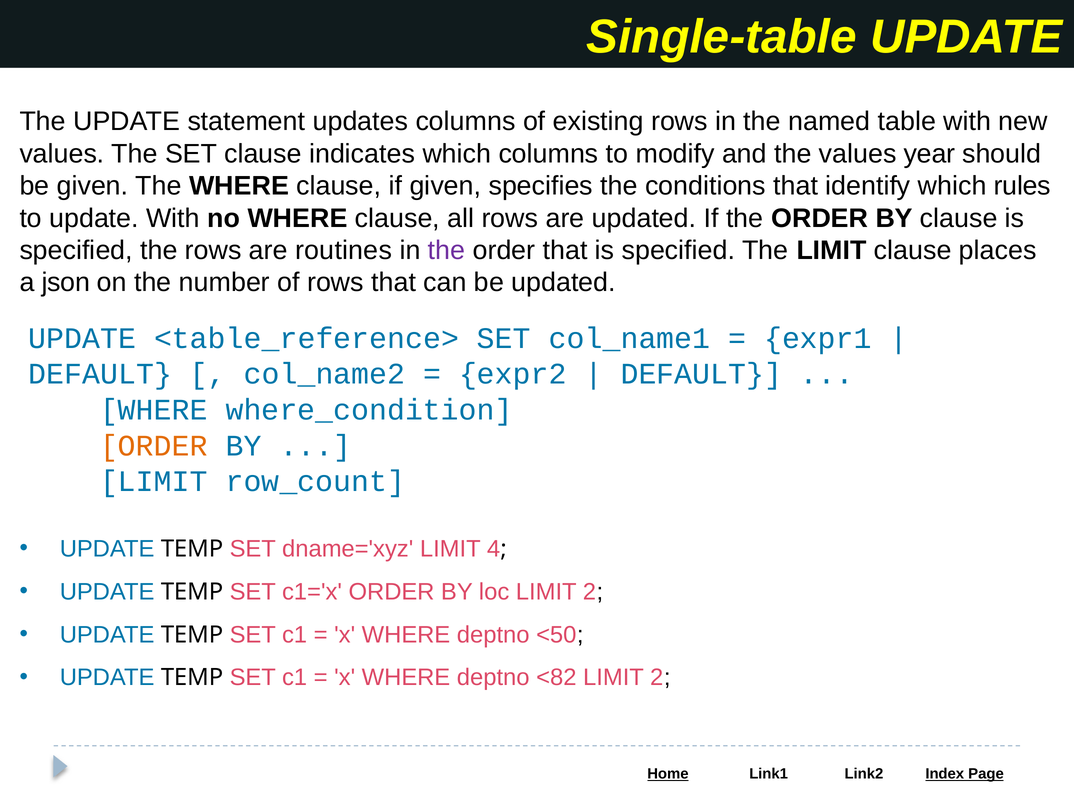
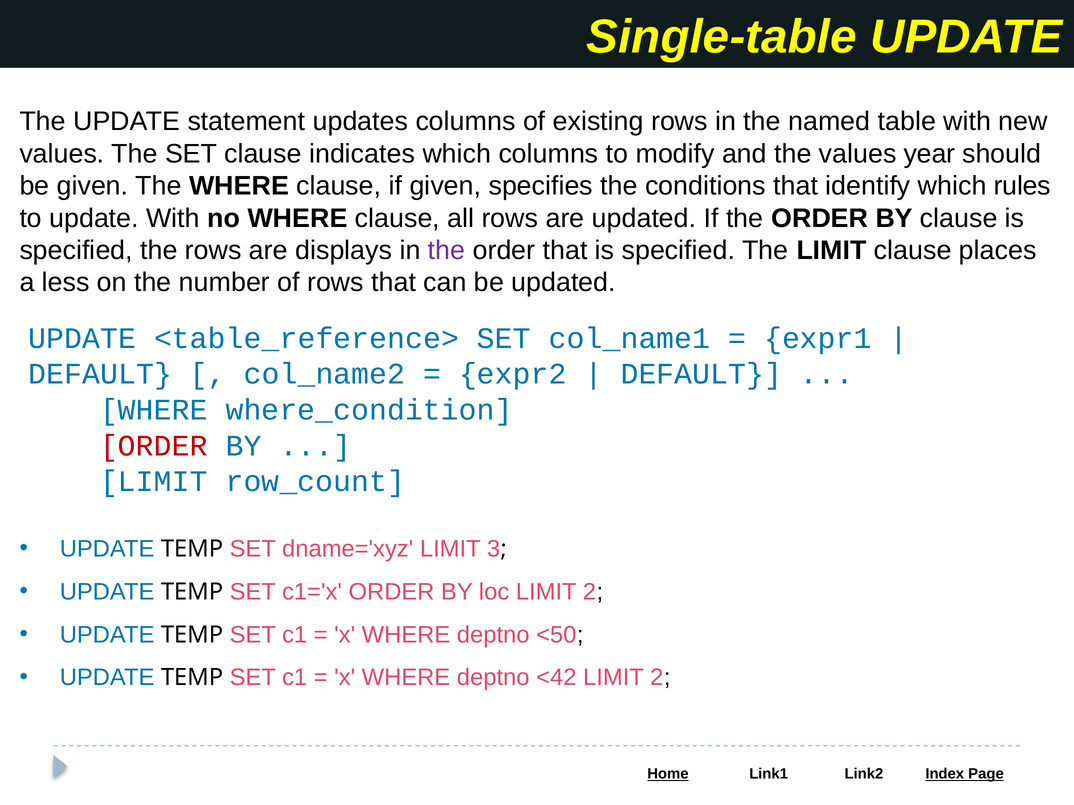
routines: routines -> displays
json: json -> less
ORDER at (154, 446) colour: orange -> red
4: 4 -> 3
<82: <82 -> <42
